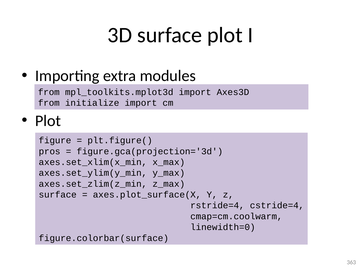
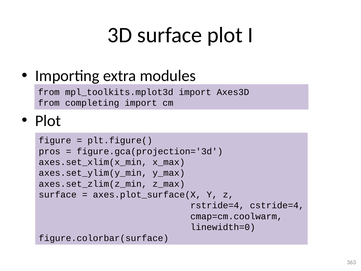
initialize: initialize -> completing
